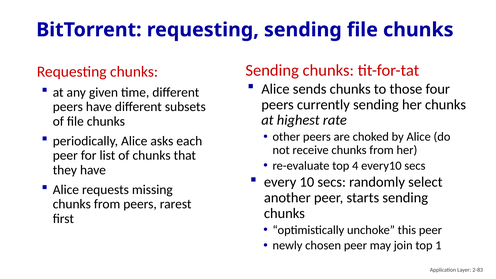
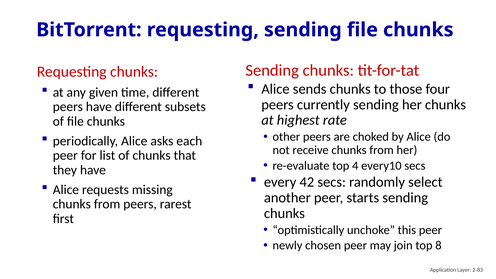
10: 10 -> 42
1: 1 -> 8
